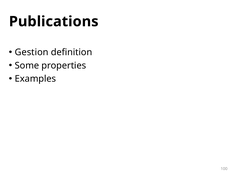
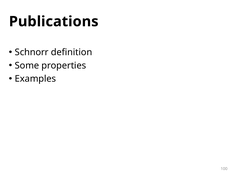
Gestion: Gestion -> Schnorr
